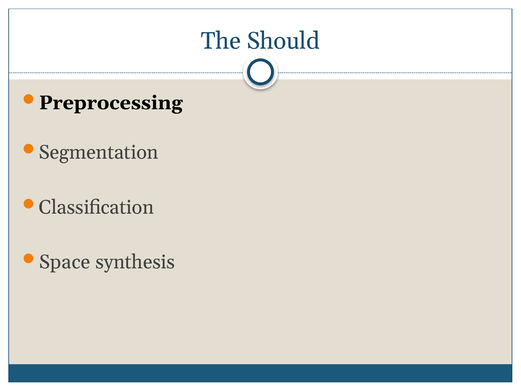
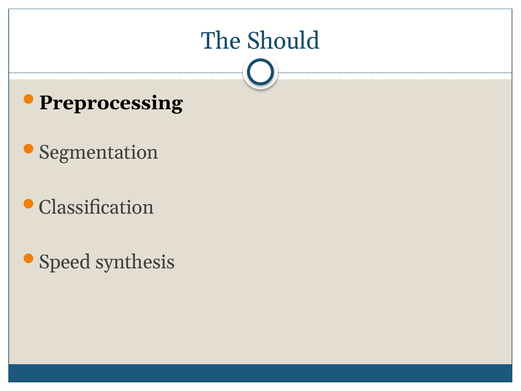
Space: Space -> Speed
